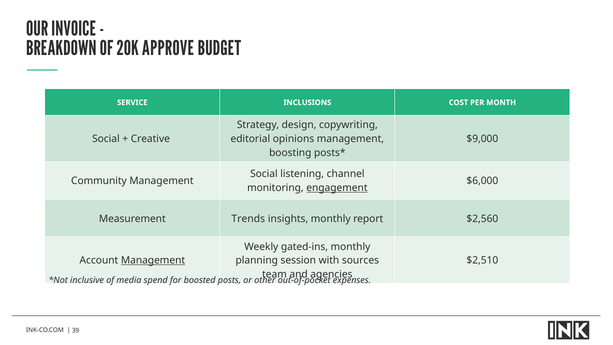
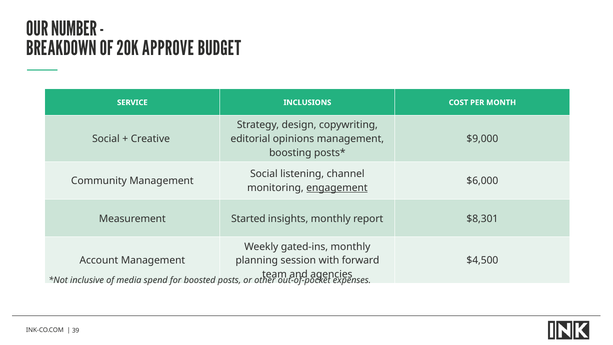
INVOICE: INVOICE -> NUMBER
Trends: Trends -> Started
$2,560: $2,560 -> $8,301
Management at (153, 260) underline: present -> none
sources: sources -> forward
$2,510: $2,510 -> $4,500
